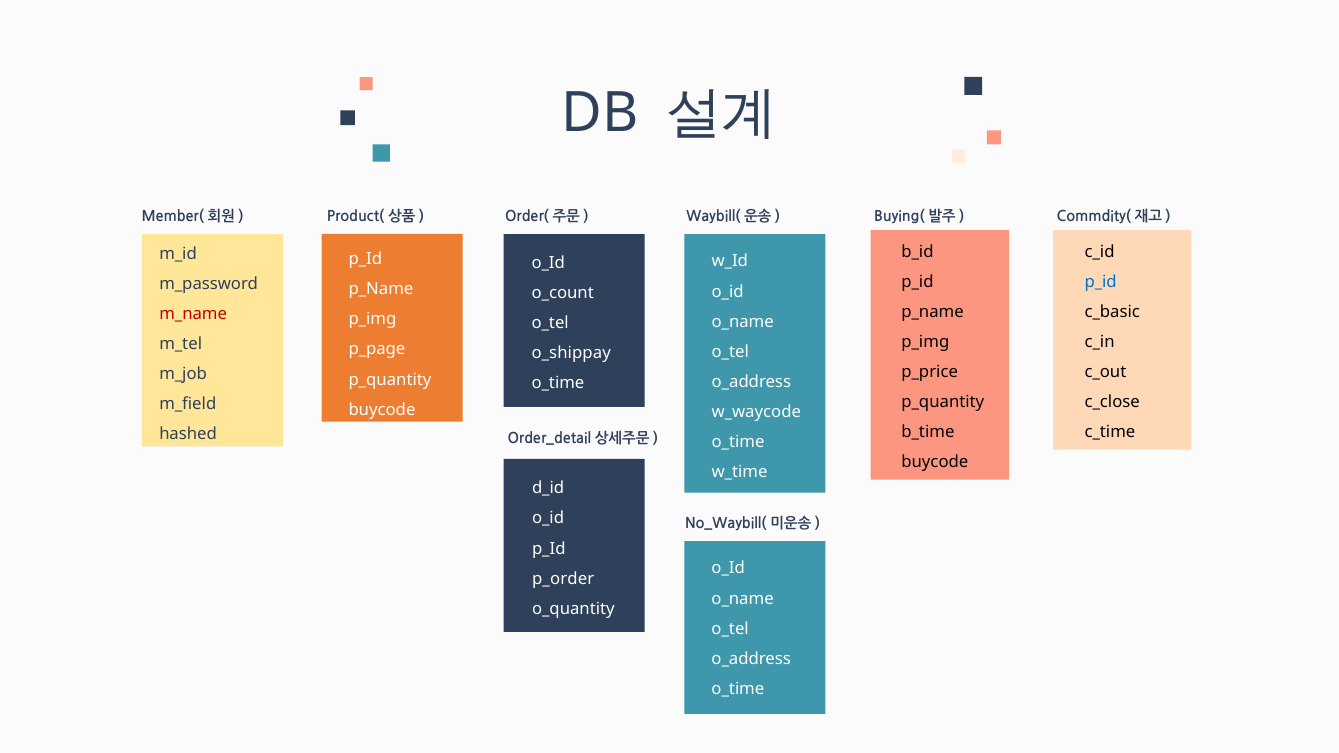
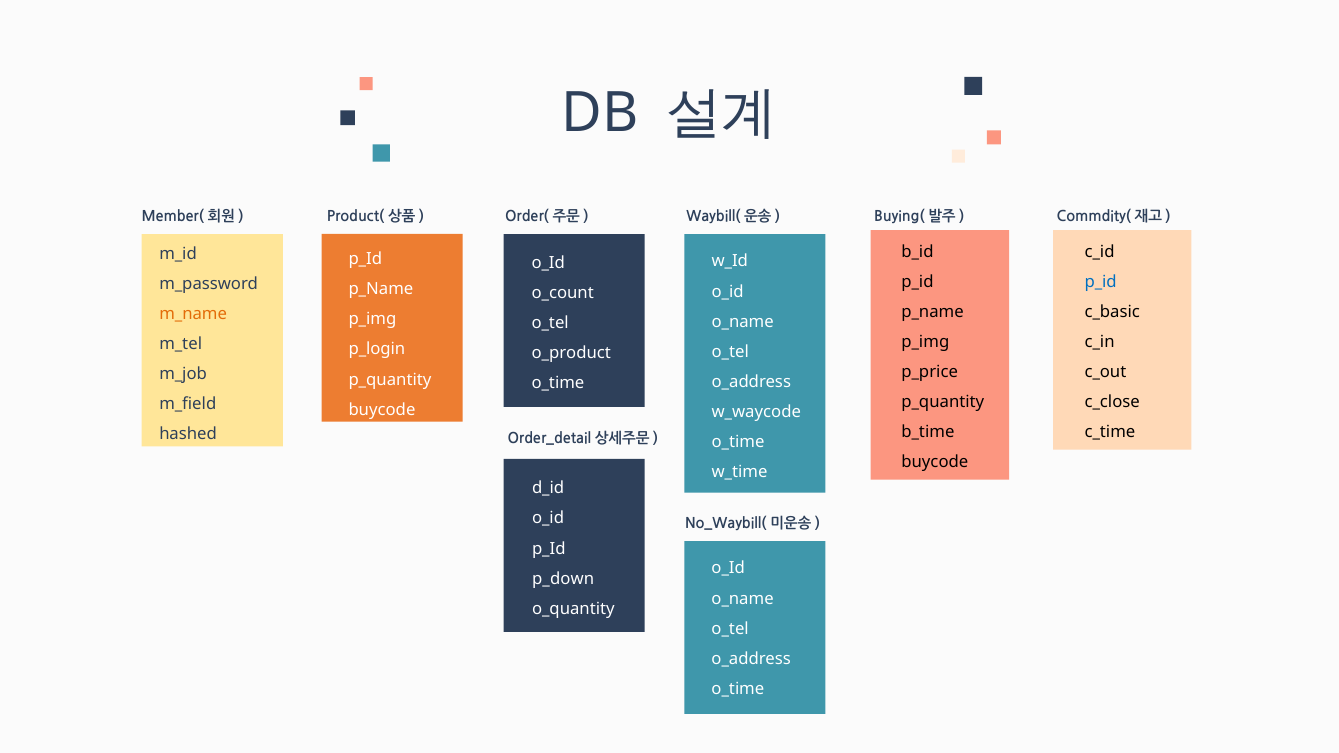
m_name colour: red -> orange
p_page: p_page -> p_login
o_shippay: o_shippay -> o_product
p_order: p_order -> p_down
